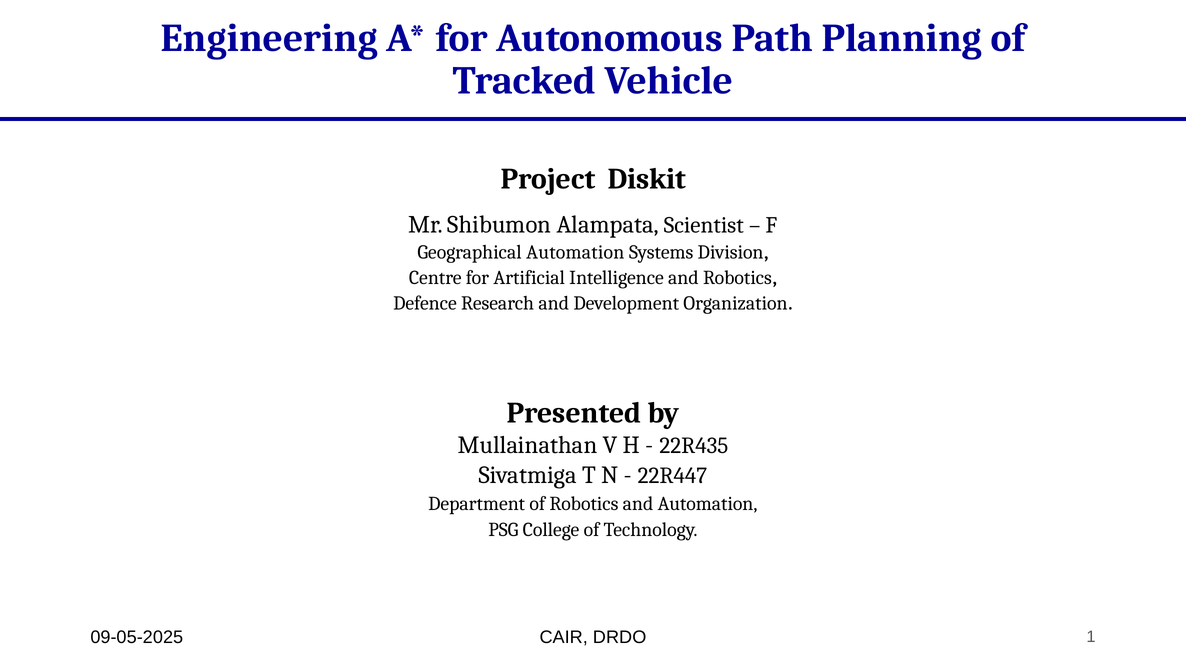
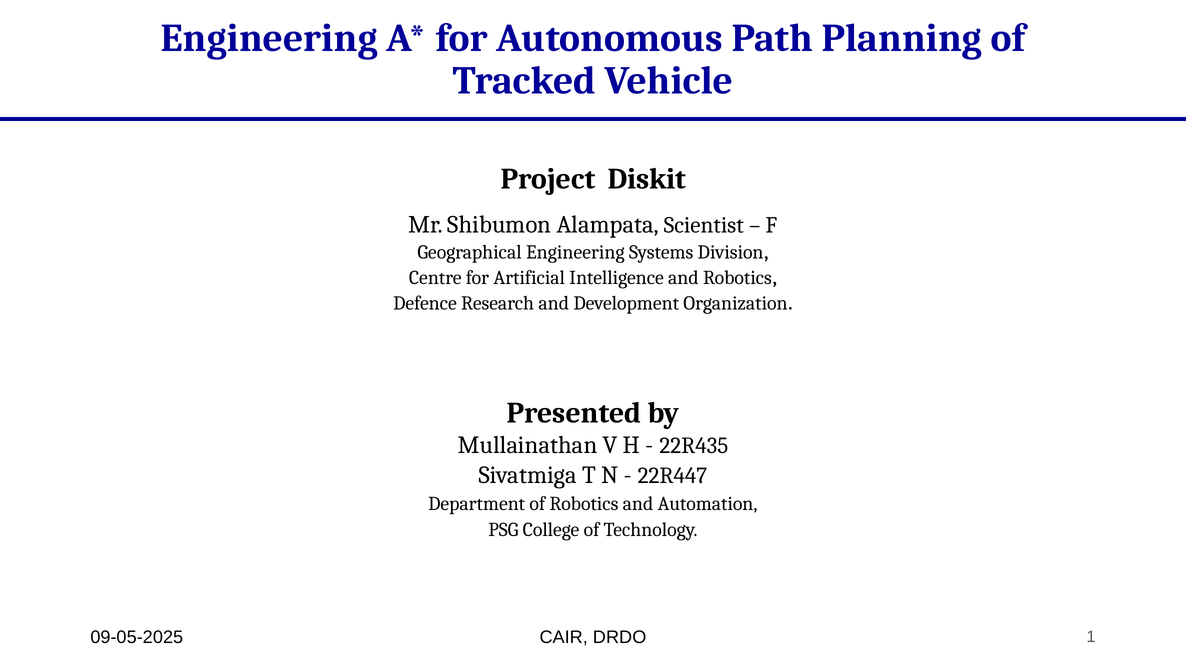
Geographical Automation: Automation -> Engineering
